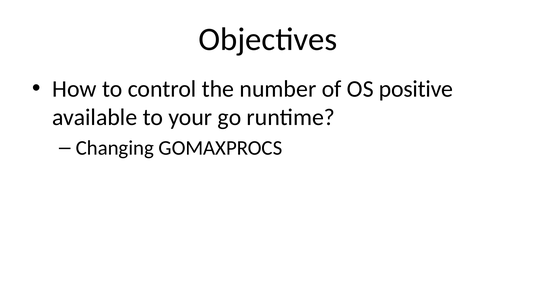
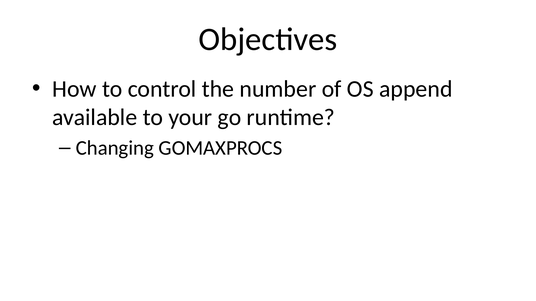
positive: positive -> append
